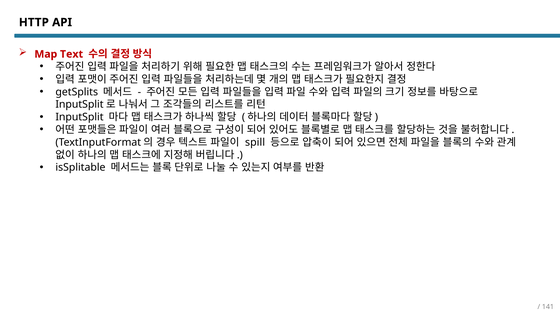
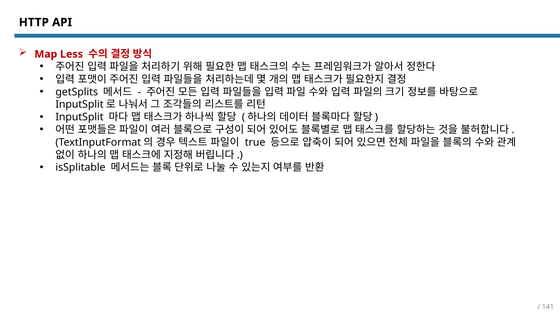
Text: Text -> Less
spill: spill -> true
